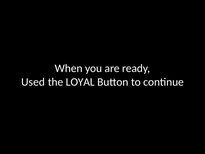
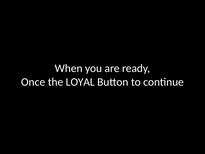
Used: Used -> Once
